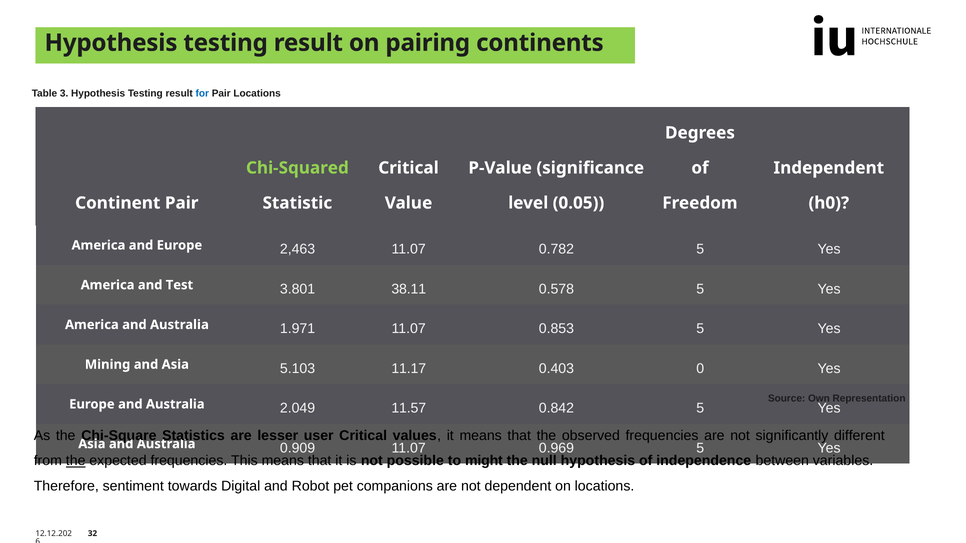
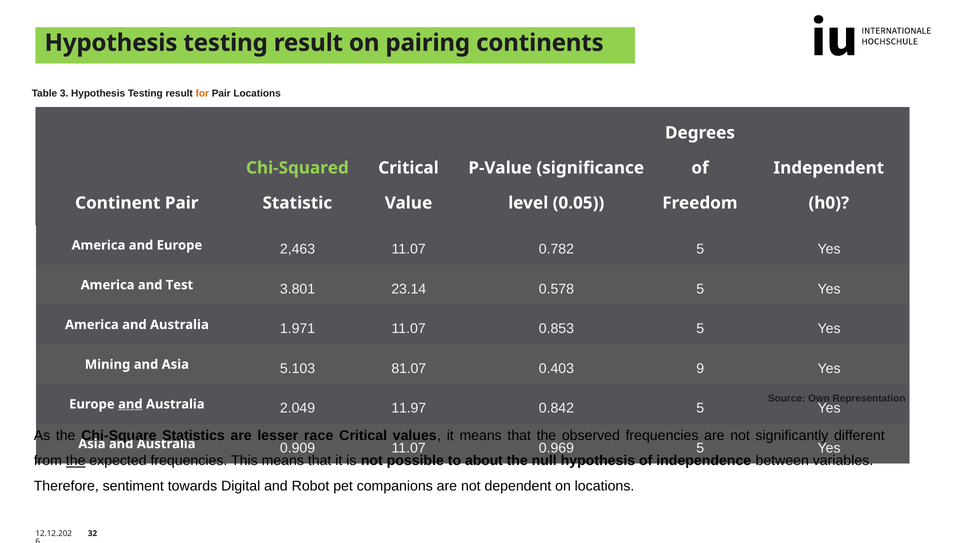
for colour: blue -> orange
38.11: 38.11 -> 23.14
11.17: 11.17 -> 81.07
0: 0 -> 9
and at (130, 404) underline: none -> present
11.57: 11.57 -> 11.97
user: user -> race
might: might -> about
